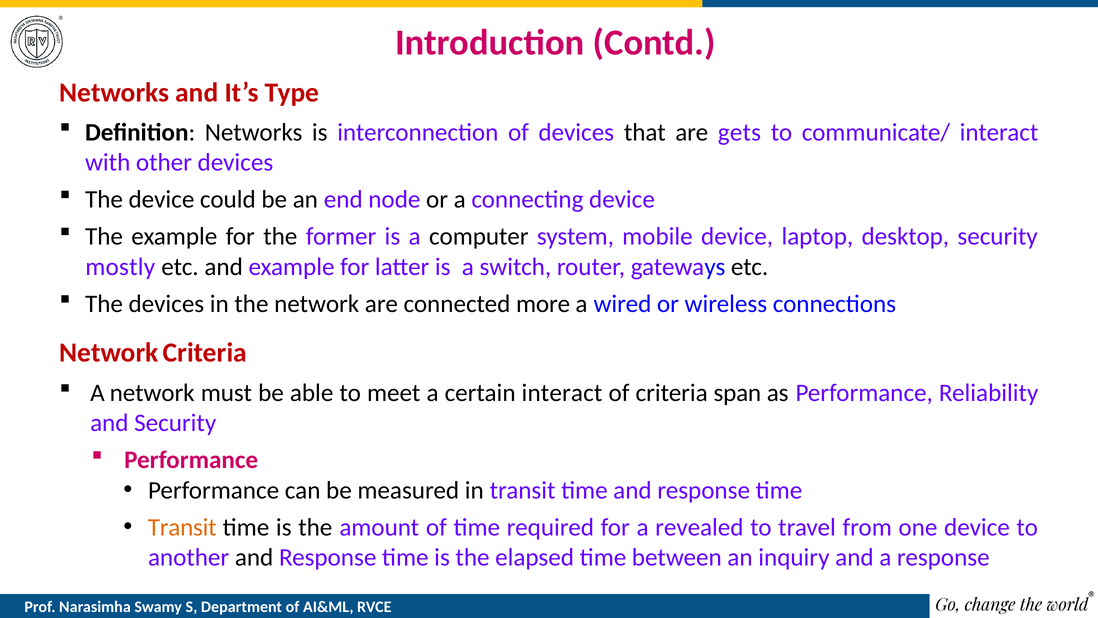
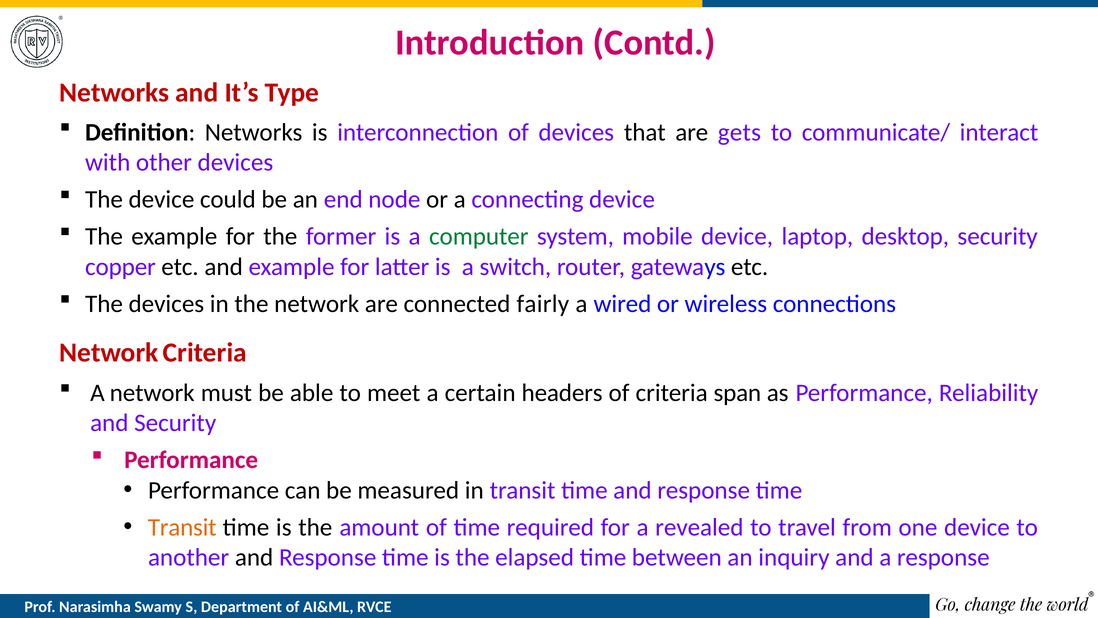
computer colour: black -> green
mostly: mostly -> copper
more: more -> fairly
certain interact: interact -> headers
